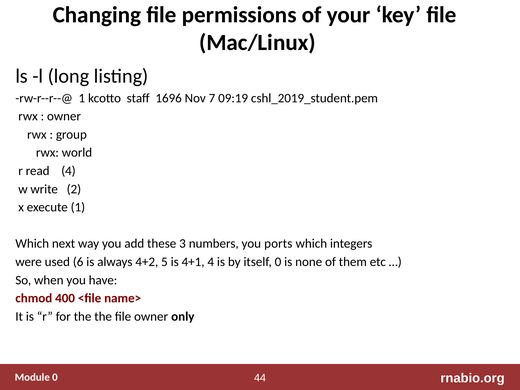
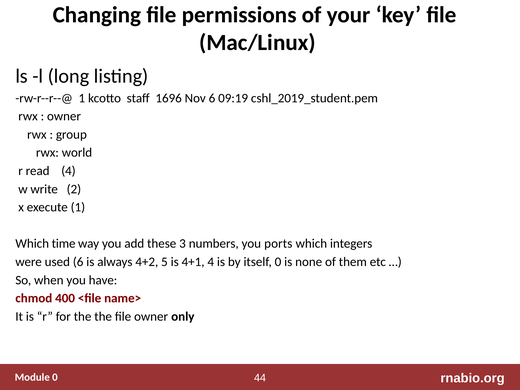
Nov 7: 7 -> 6
next: next -> time
